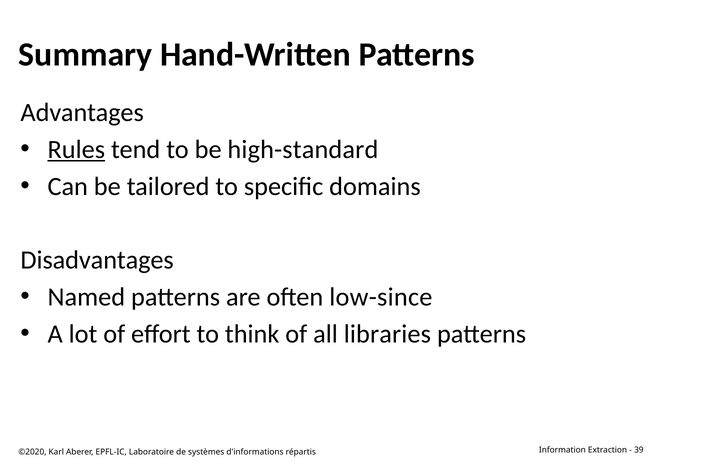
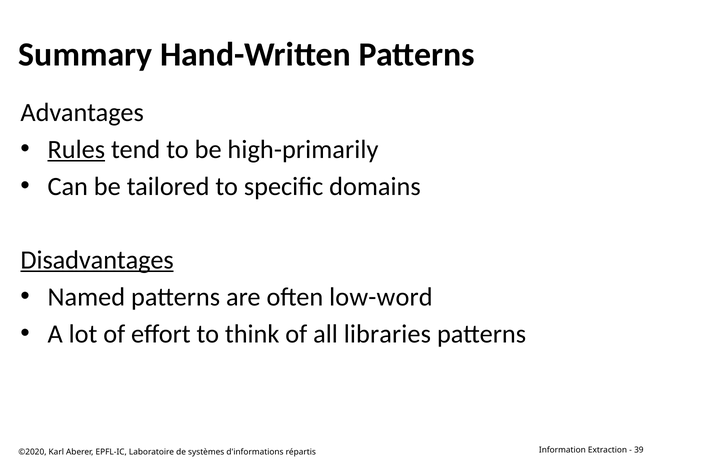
high-standard: high-standard -> high-primarily
Disadvantages underline: none -> present
low-since: low-since -> low-word
